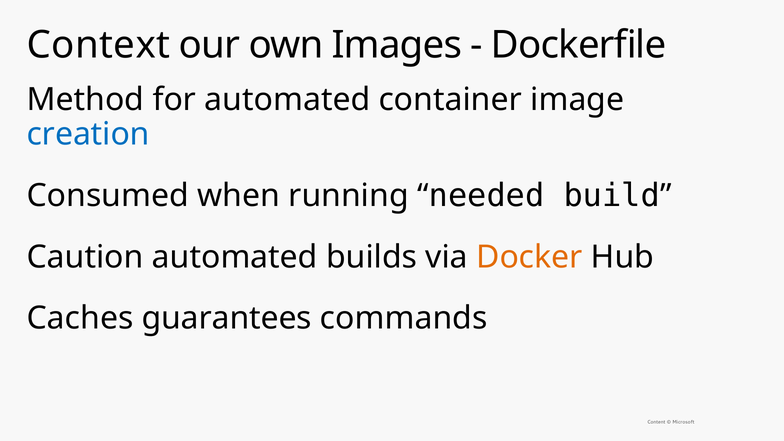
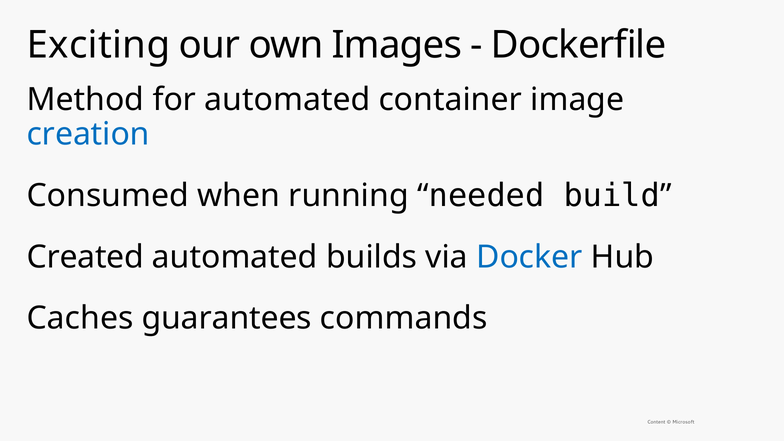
Context: Context -> Exciting
Caution: Caution -> Created
Docker colour: orange -> blue
